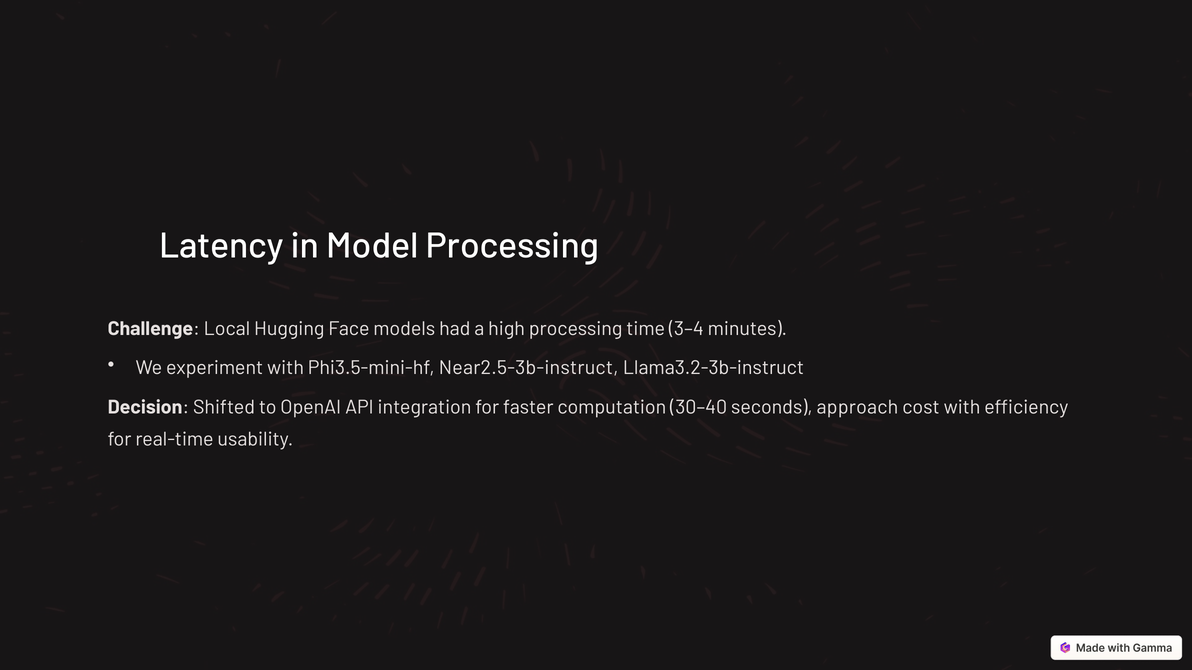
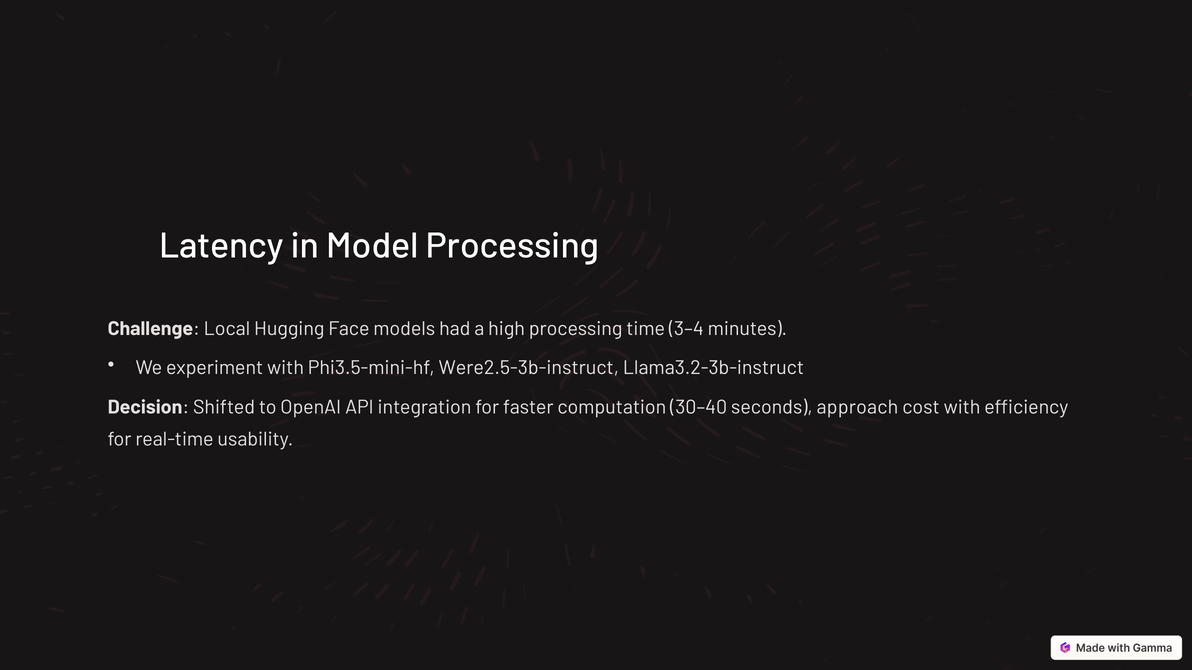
Near2.5-3b-instruct: Near2.5-3b-instruct -> Were2.5-3b-instruct
